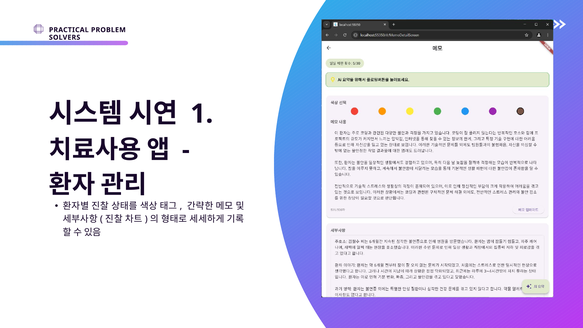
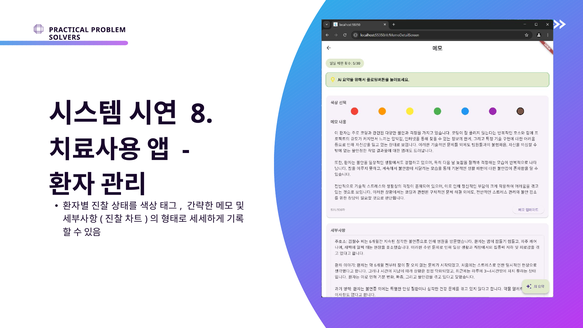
1: 1 -> 8
